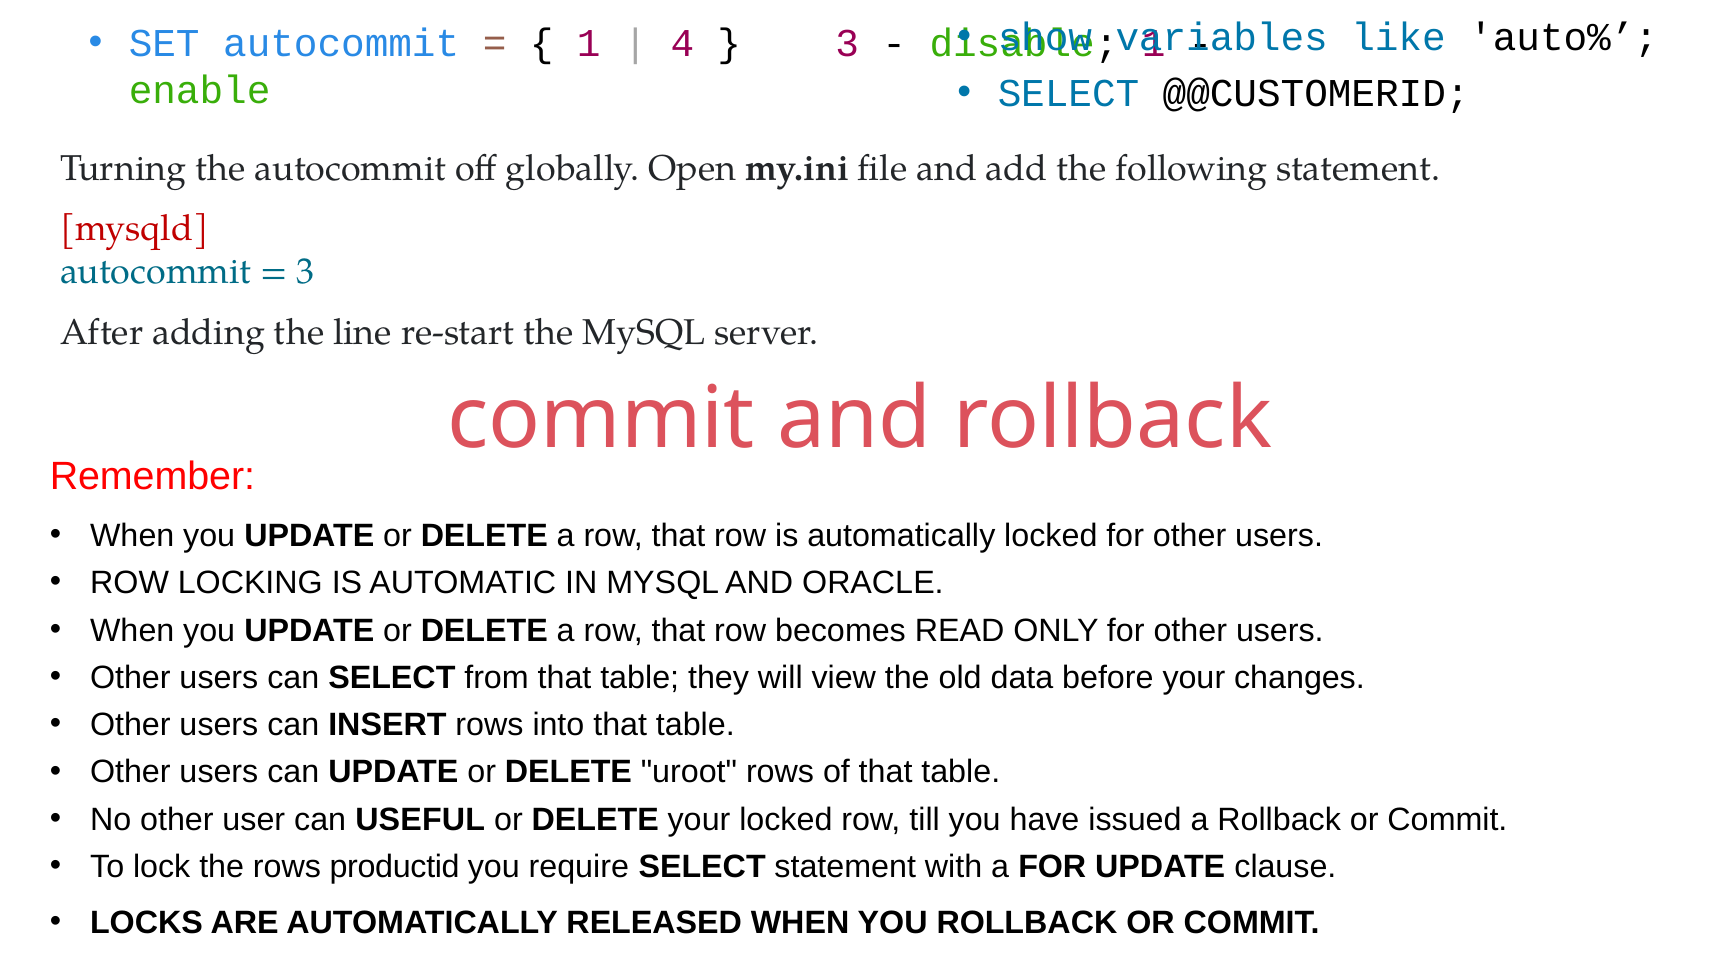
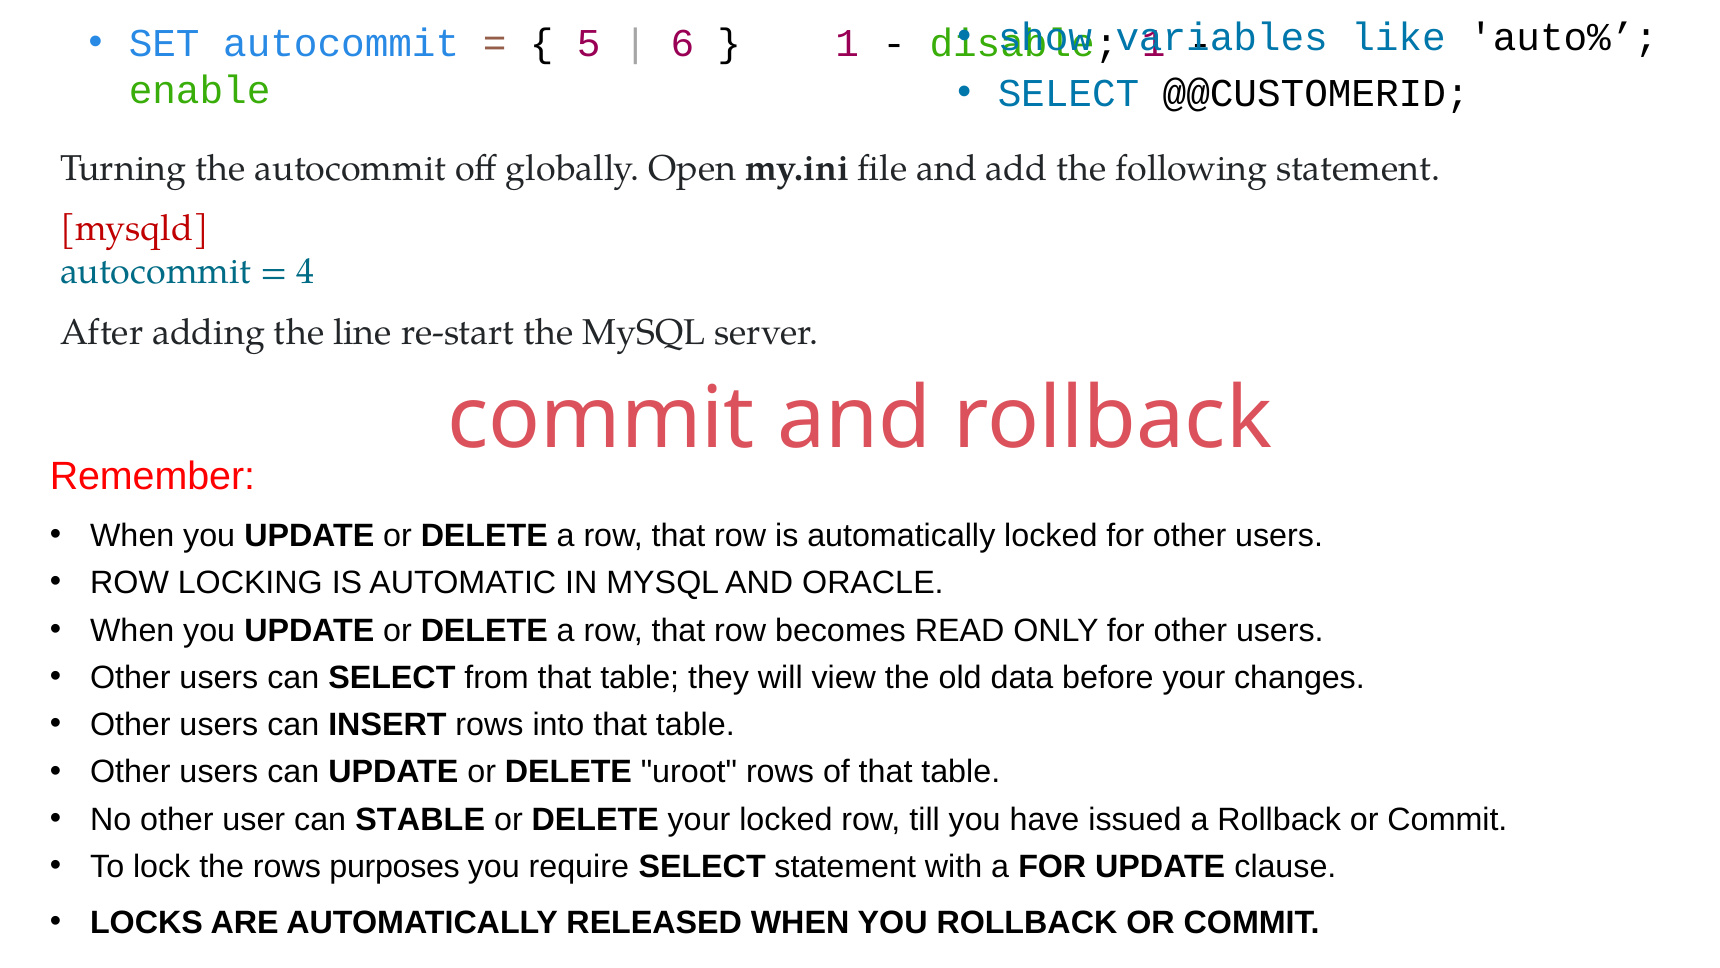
1 at (589, 43): 1 -> 5
4: 4 -> 6
3 at (847, 43): 3 -> 1
3 at (306, 272): 3 -> 4
USEFUL: USEFUL -> STABLE
productid: productid -> purposes
